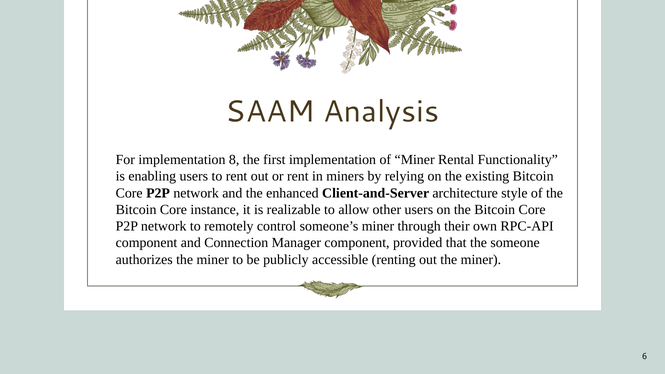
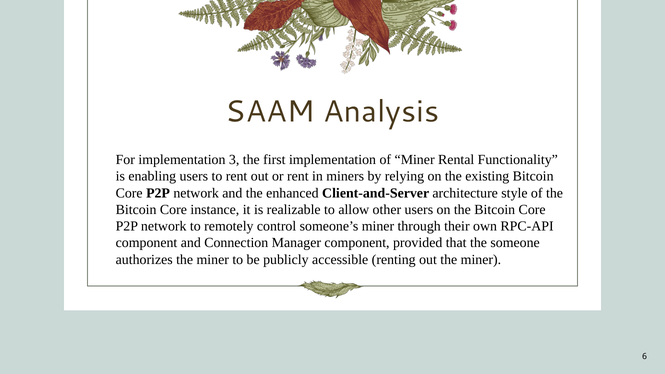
8: 8 -> 3
